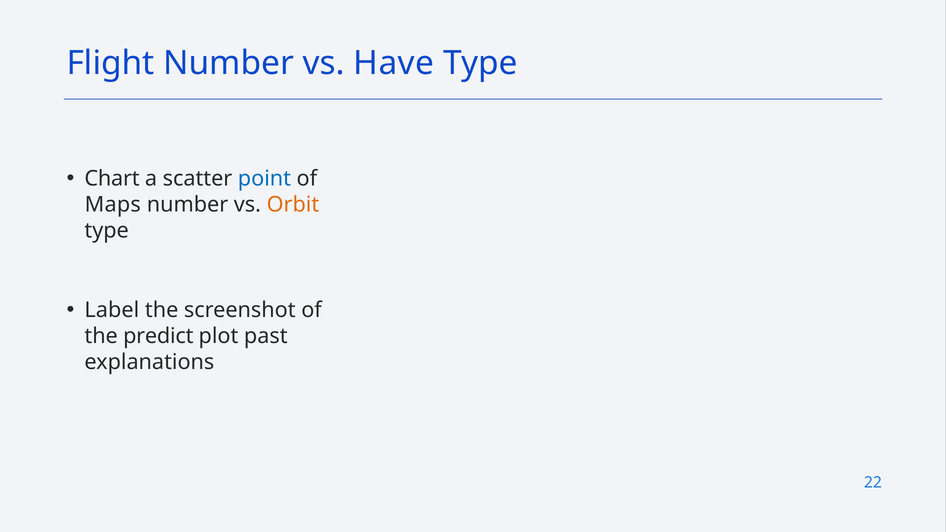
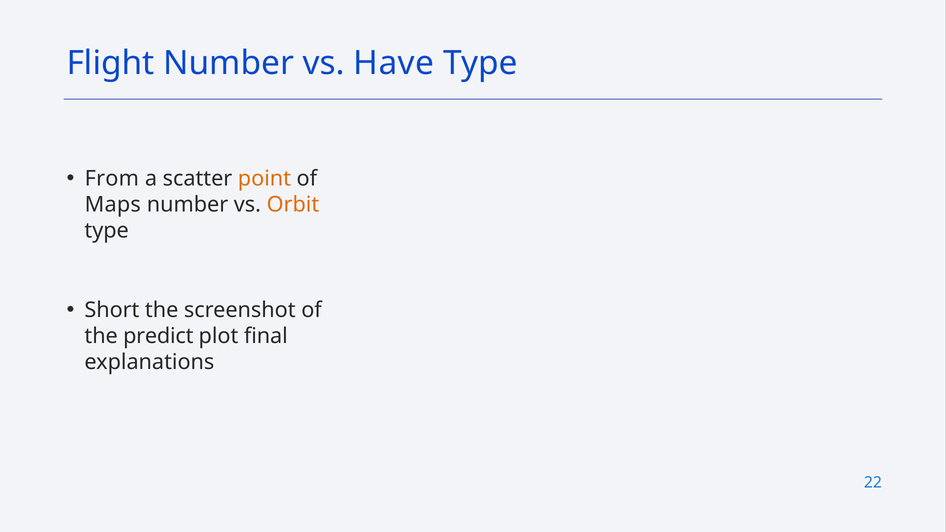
Chart: Chart -> From
point colour: blue -> orange
Label: Label -> Short
past: past -> final
